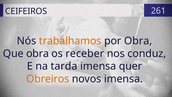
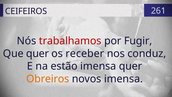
trabalhamos colour: orange -> red
por Obra: Obra -> Fugir
Que obra: obra -> quer
tarda: tarda -> estão
